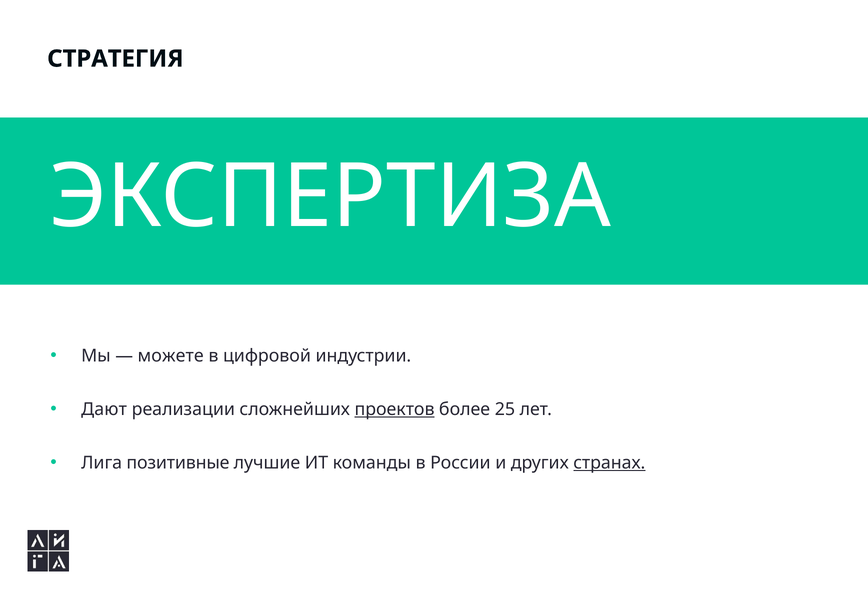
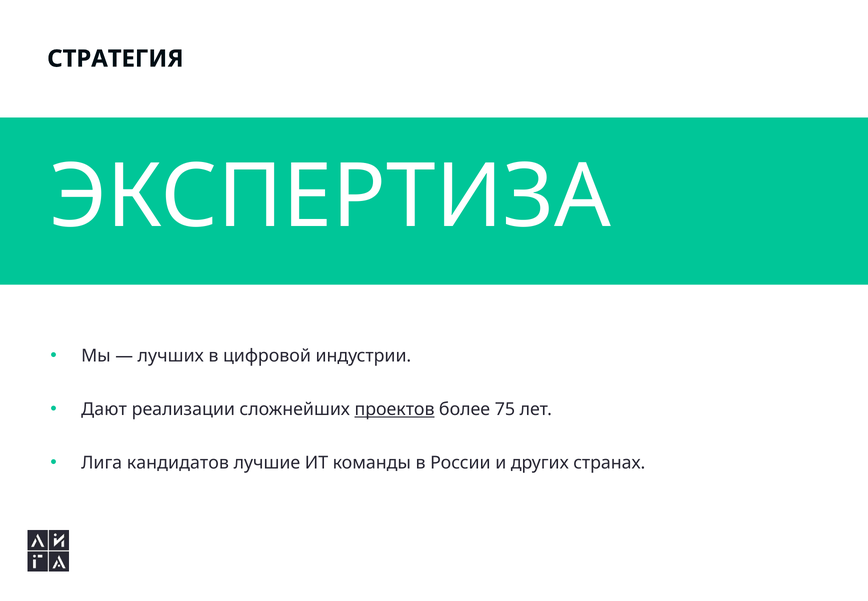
можете: можете -> лучших
25: 25 -> 75
позитивные: позитивные -> кандидатов
странах underline: present -> none
